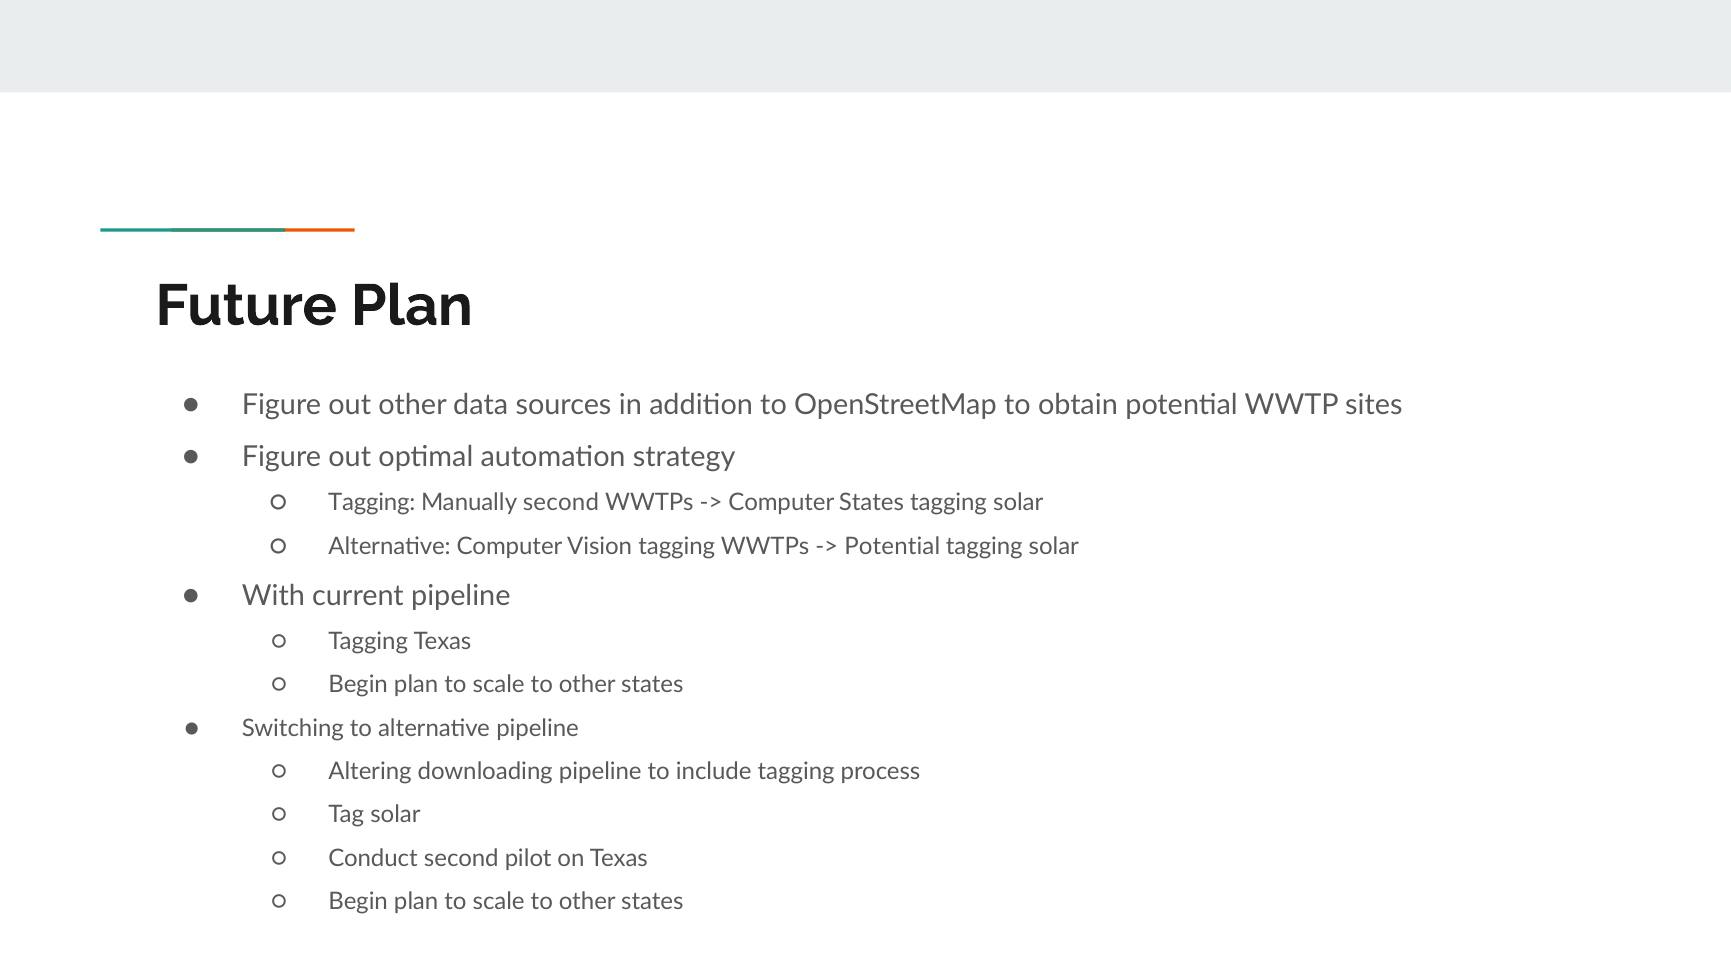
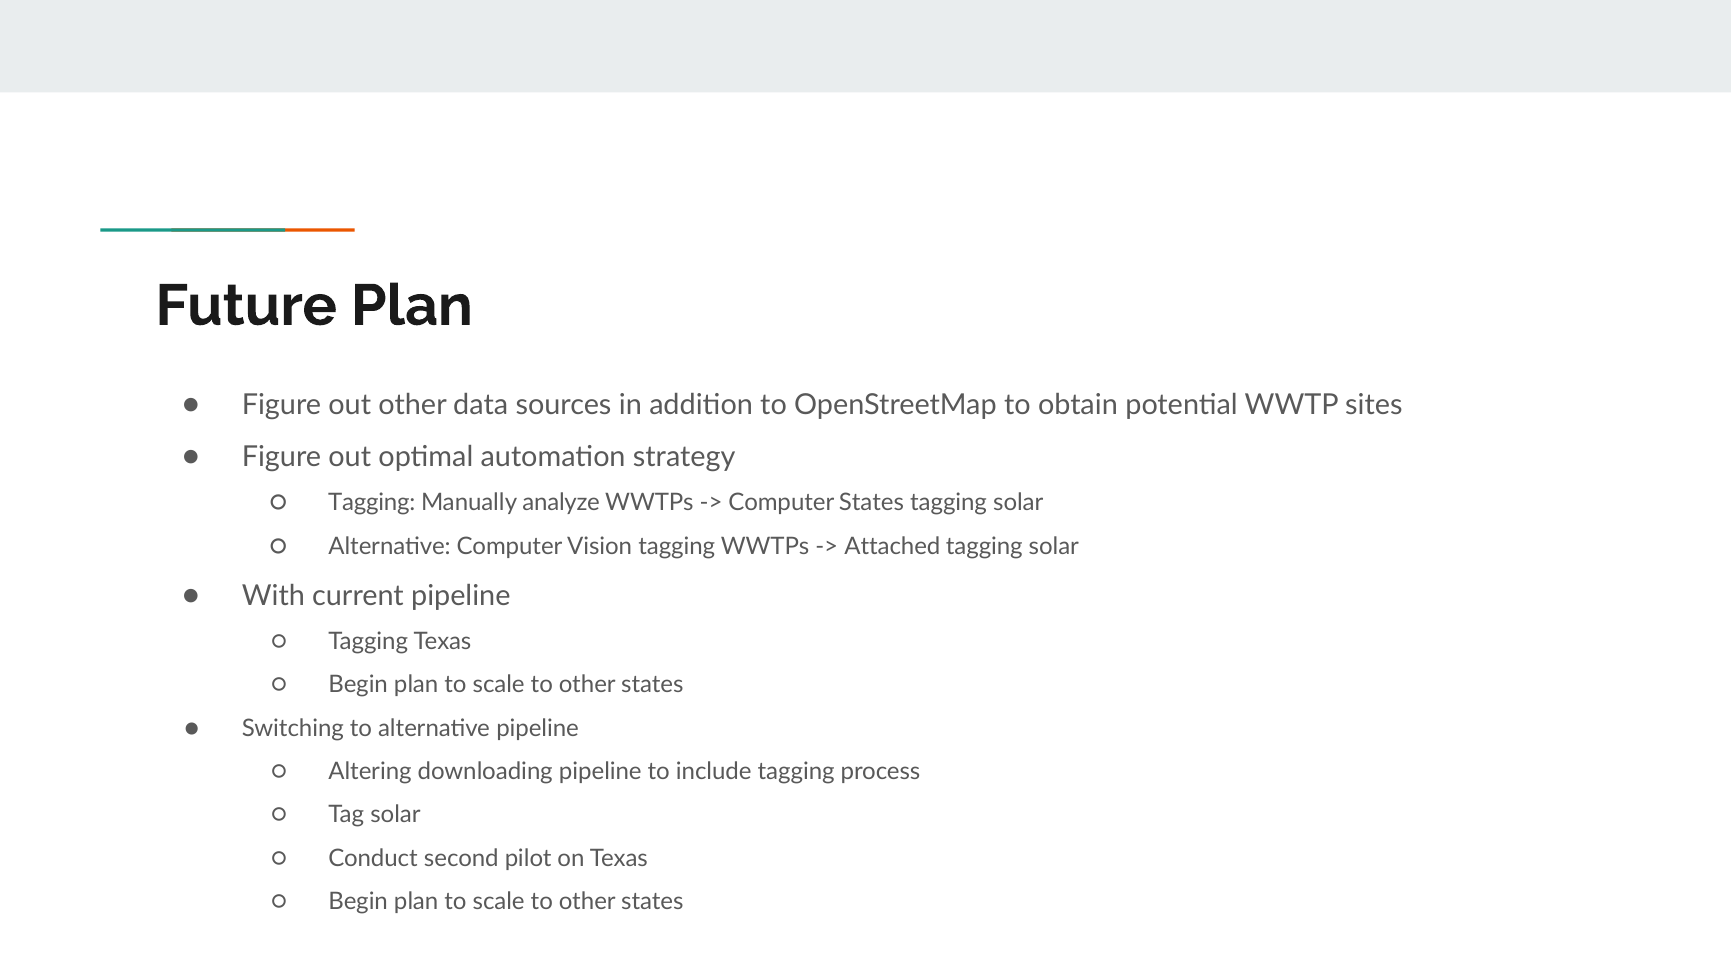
Manually second: second -> analyze
Potential at (892, 546): Potential -> Attached
